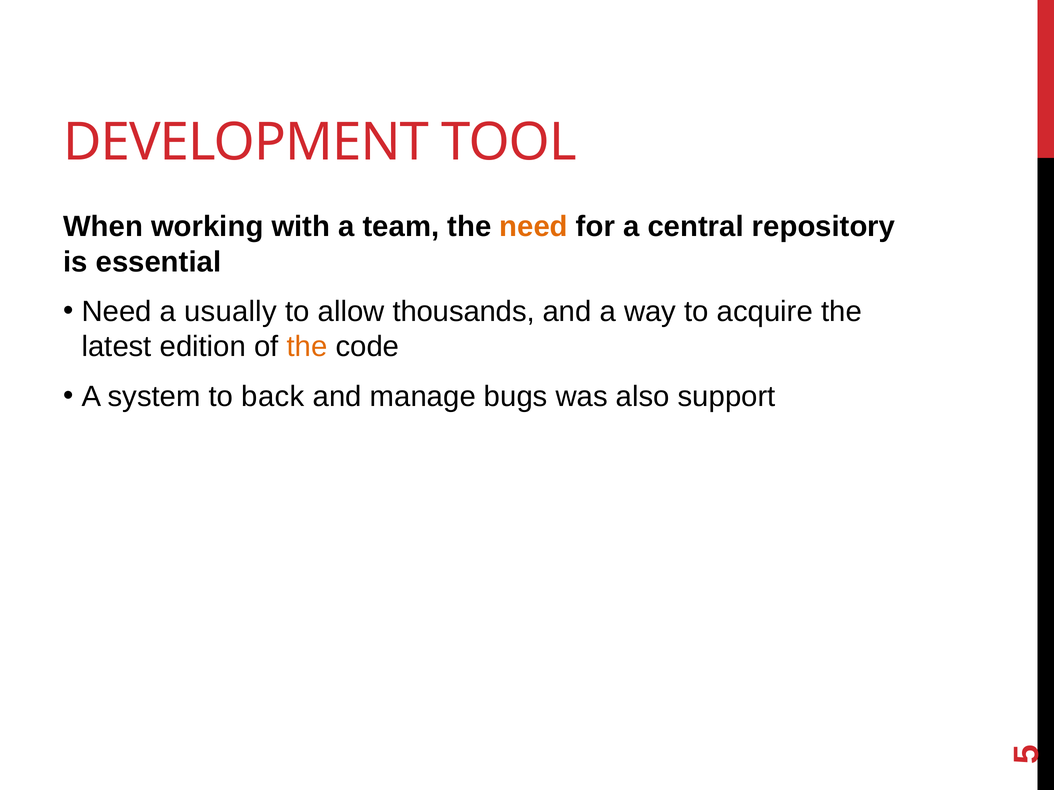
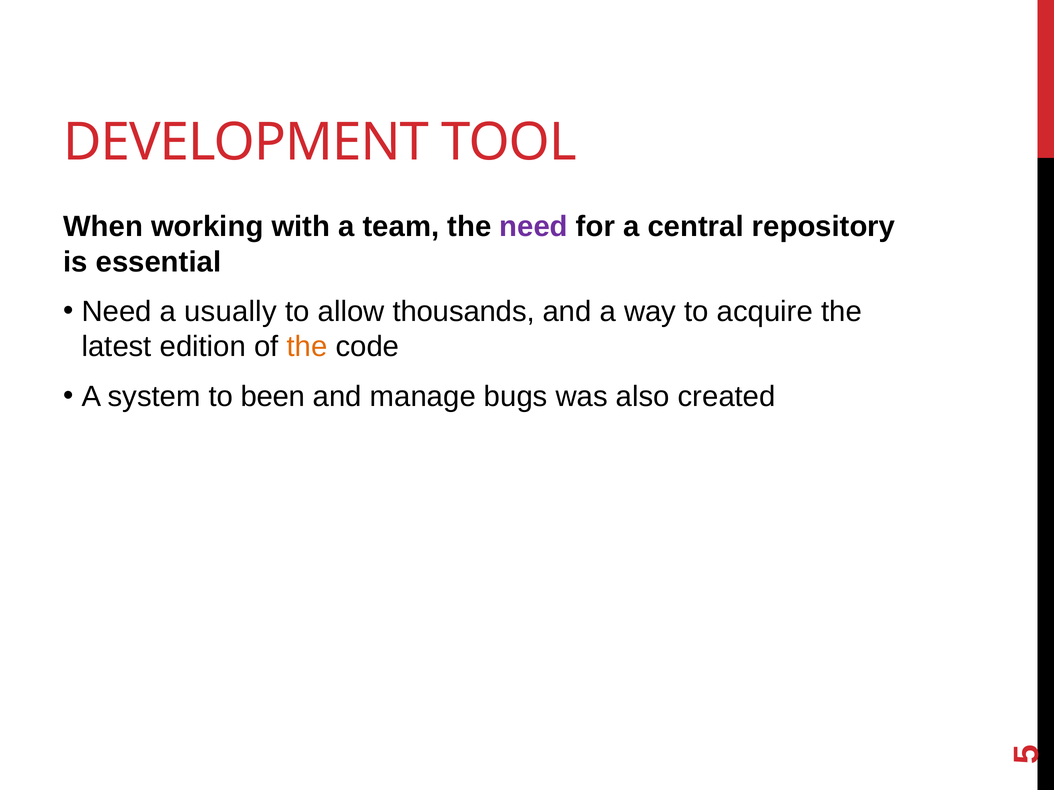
need at (534, 227) colour: orange -> purple
back: back -> been
support: support -> created
